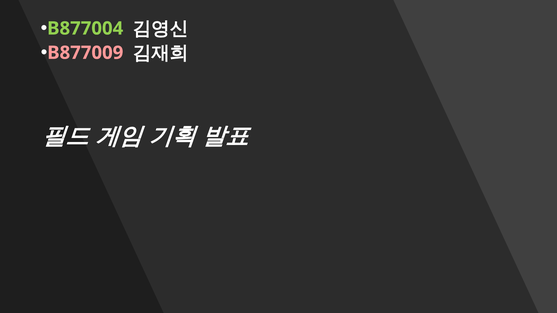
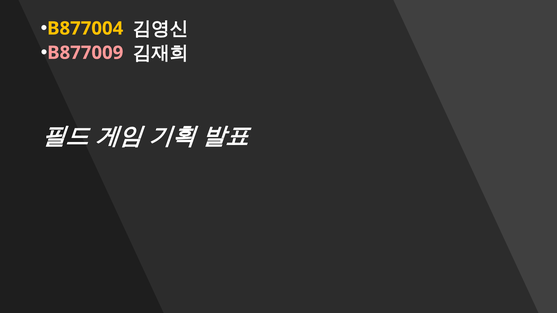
B877004 colour: light green -> yellow
